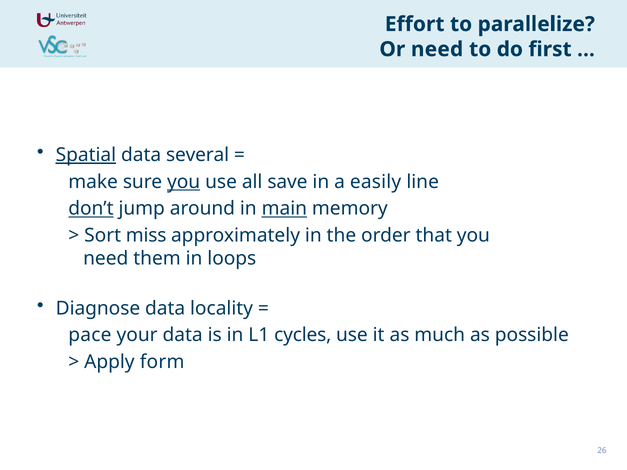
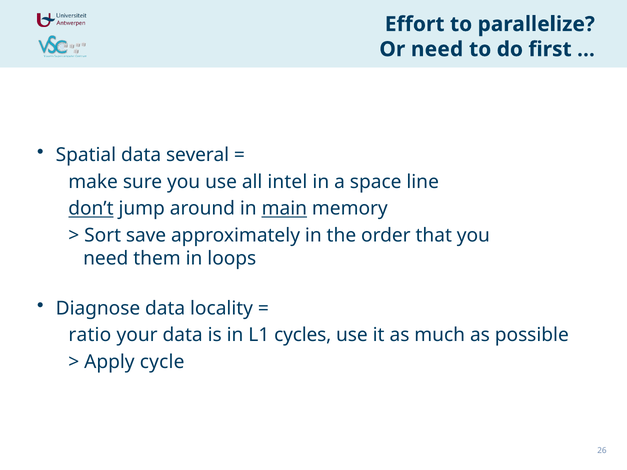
Spatial underline: present -> none
you at (184, 182) underline: present -> none
save: save -> intel
easily: easily -> space
miss: miss -> save
pace: pace -> ratio
form: form -> cycle
